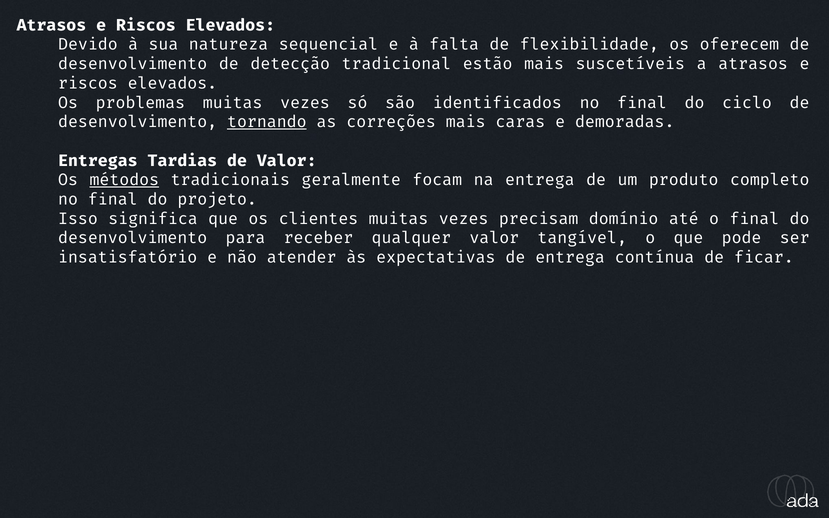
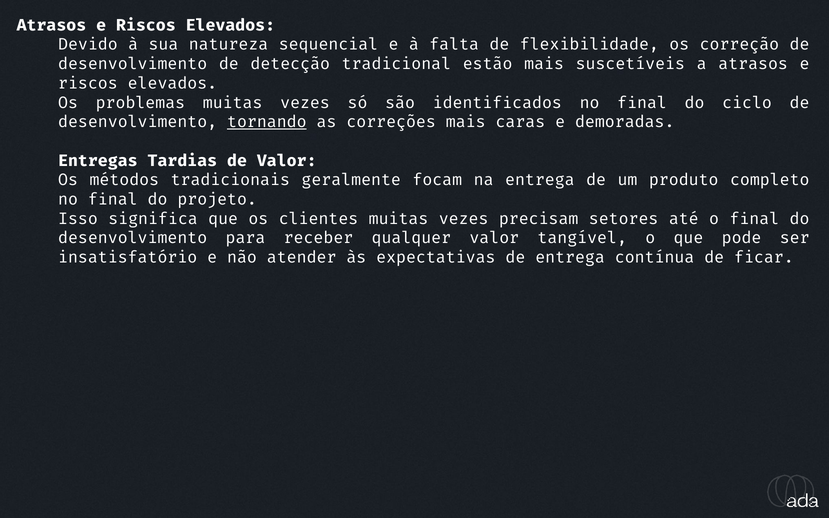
oferecem: oferecem -> correção
métodos underline: present -> none
domínio: domínio -> setores
